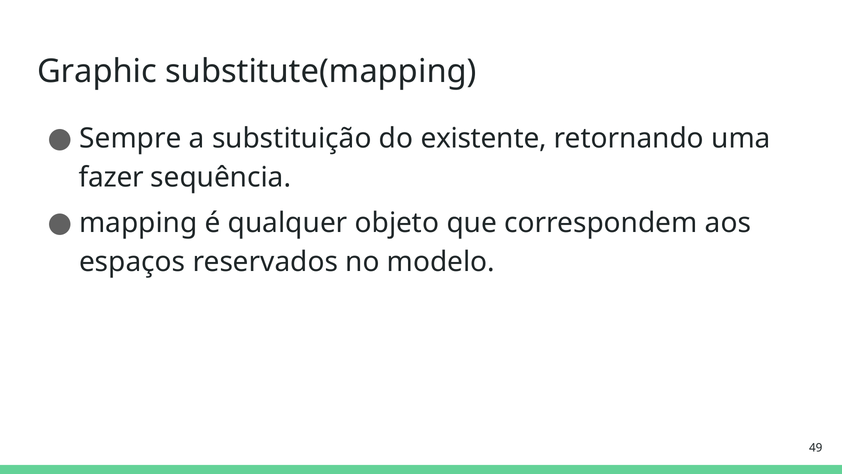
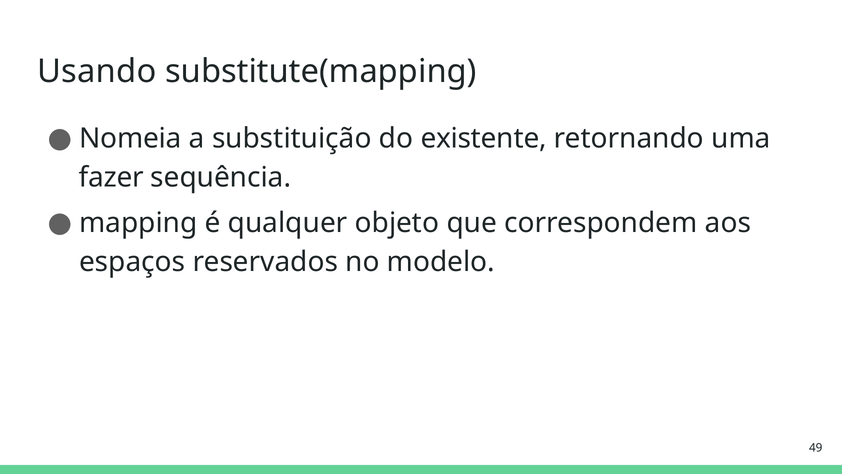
Graphic: Graphic -> Usando
Sempre: Sempre -> Nomeia
